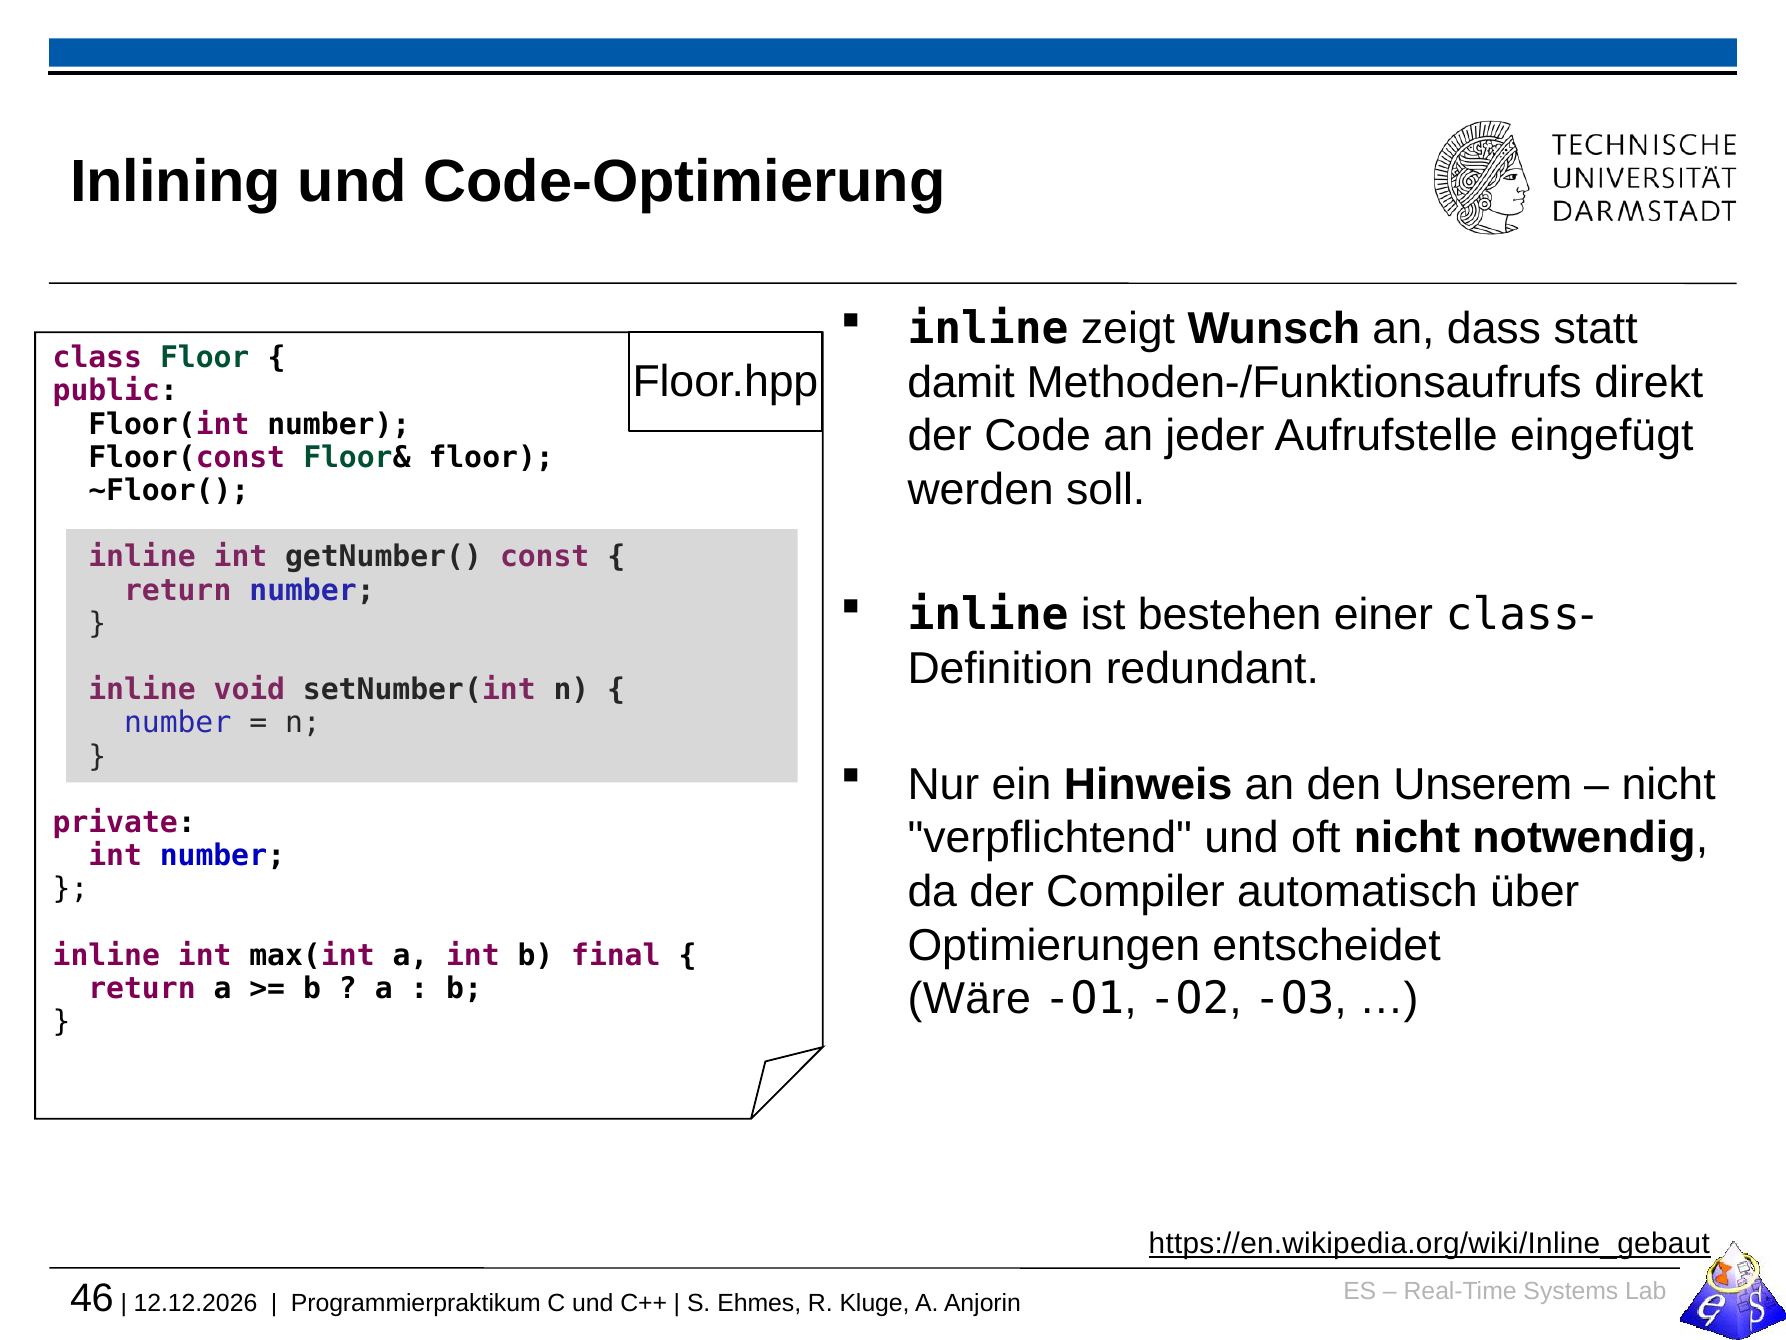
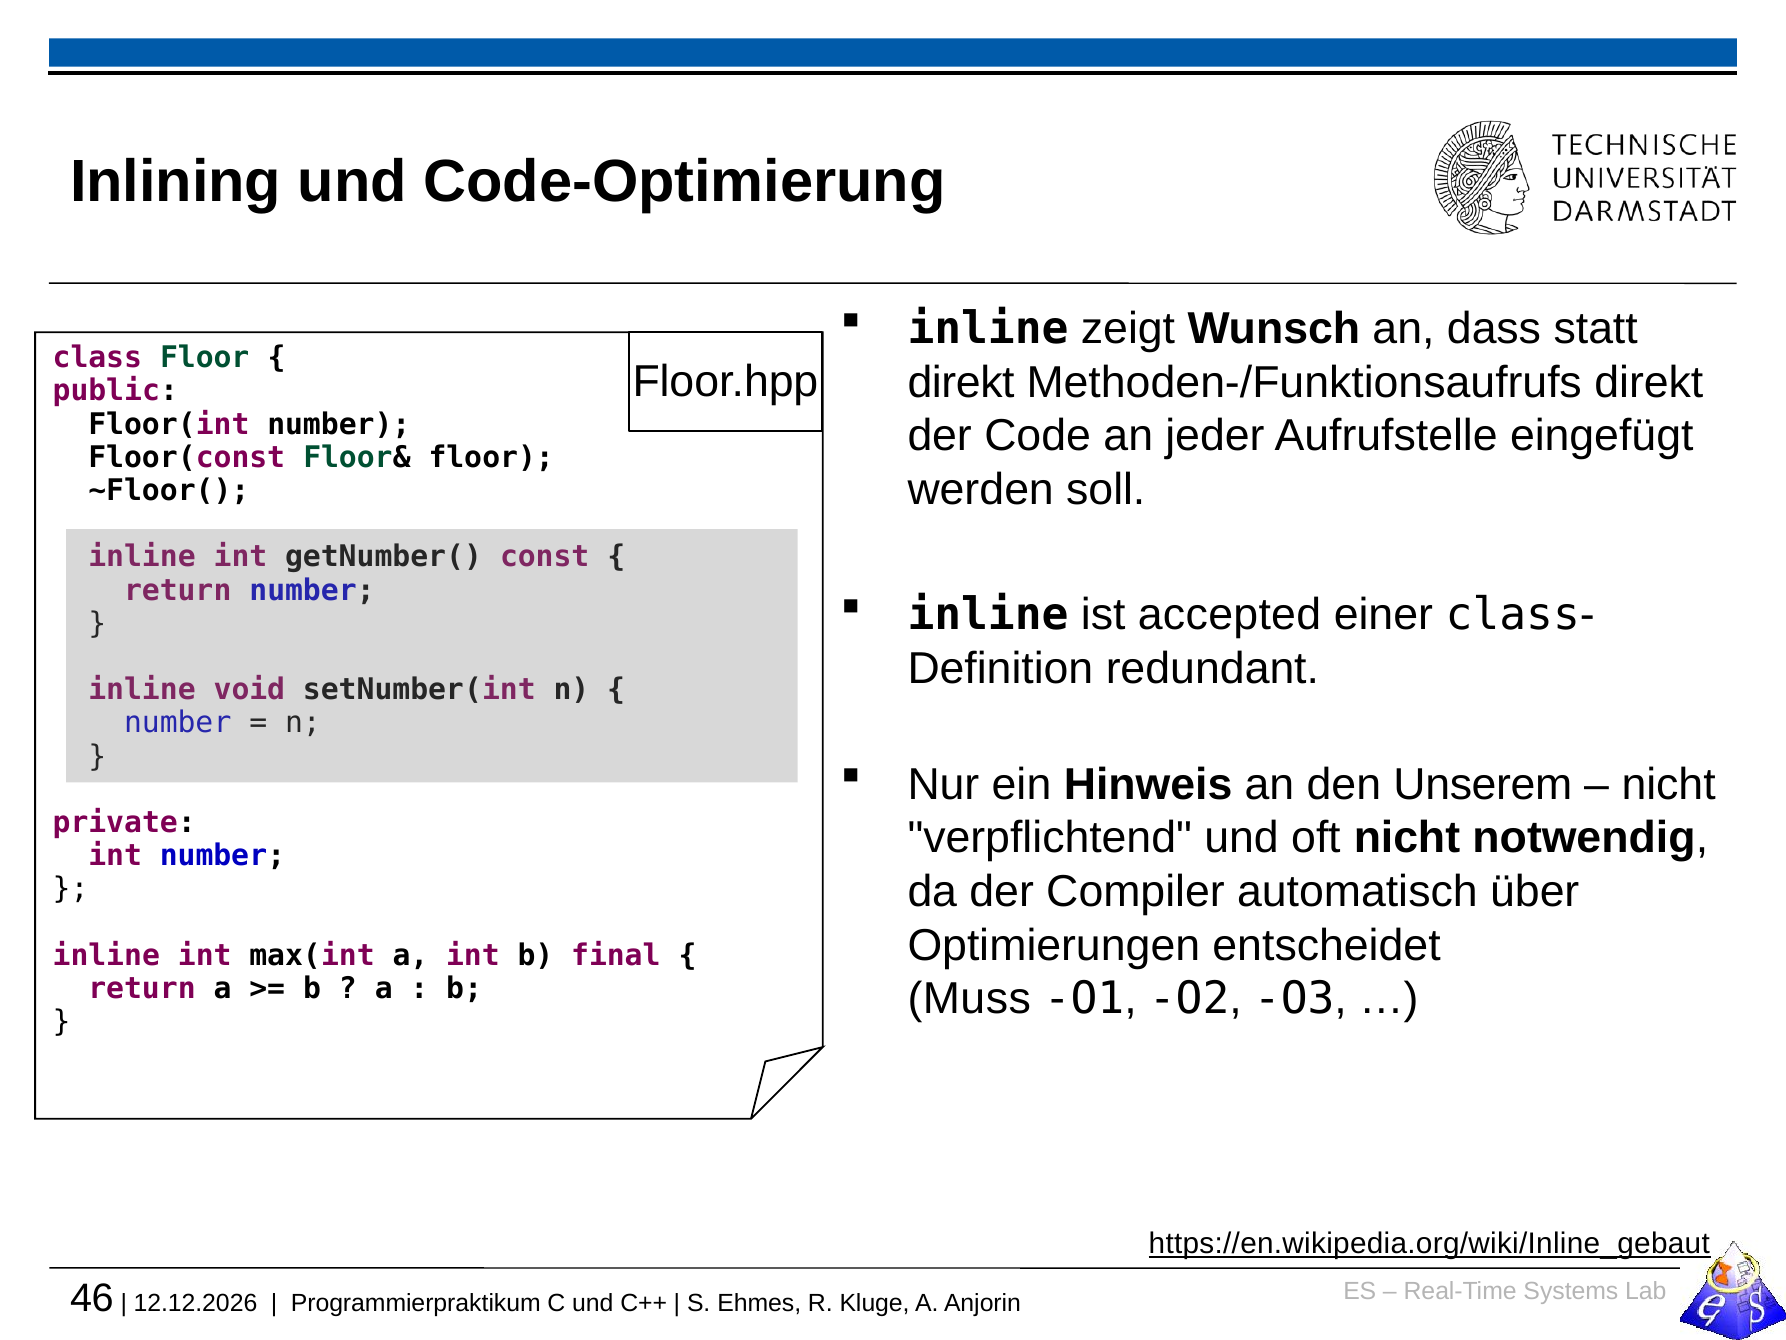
damit at (961, 382): damit -> direkt
bestehen: bestehen -> accepted
Wäre: Wäre -> Muss
